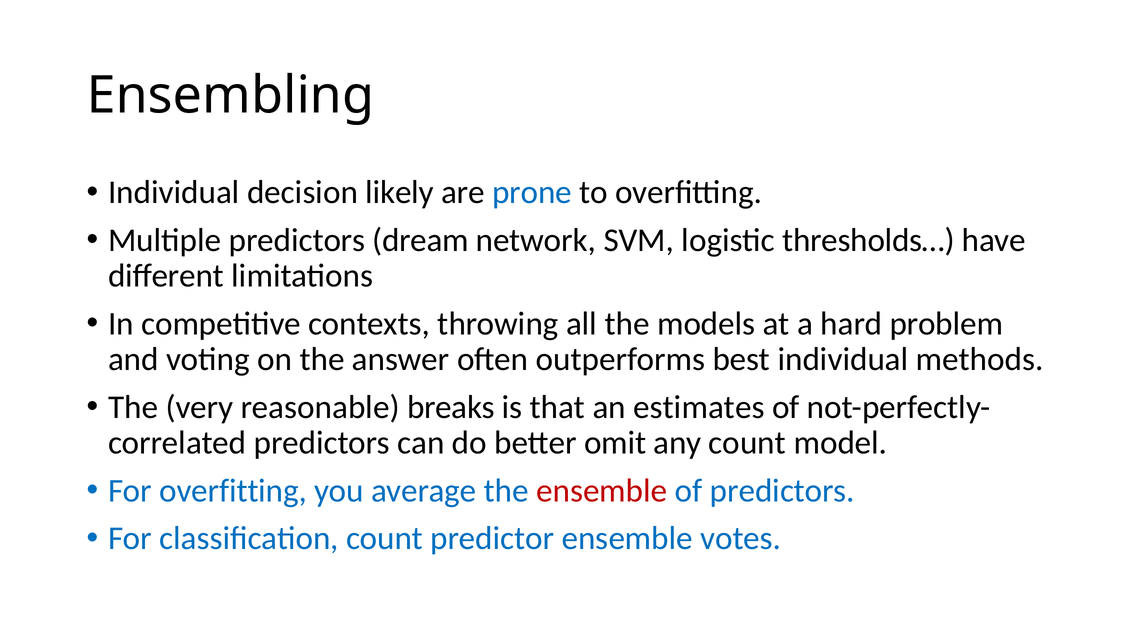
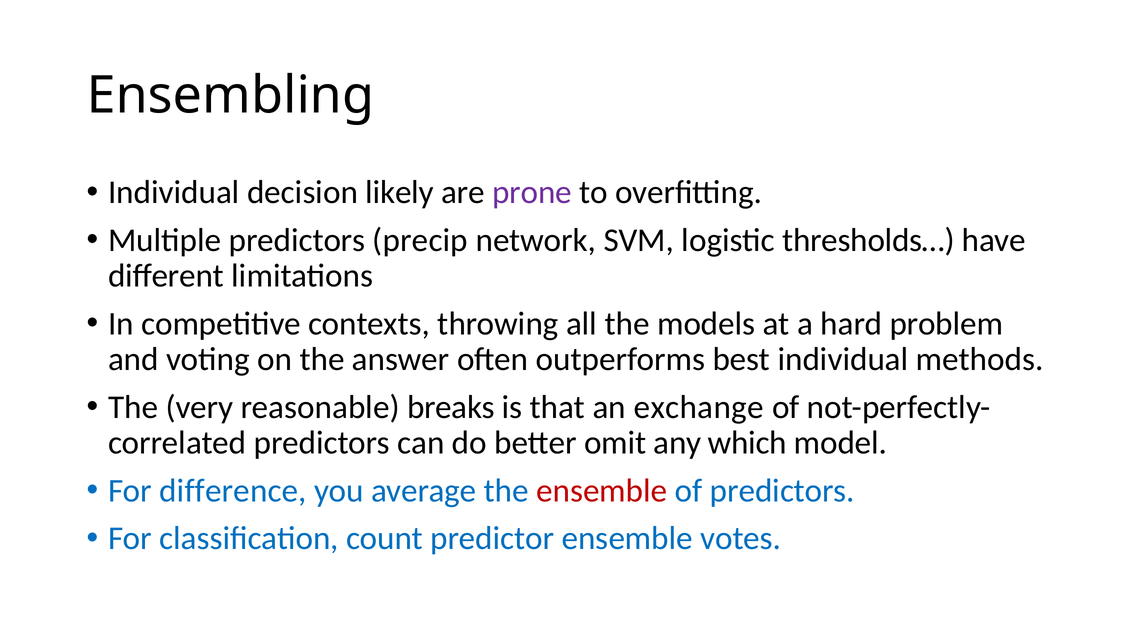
prone colour: blue -> purple
dream: dream -> precip
estimates: estimates -> exchange
any count: count -> which
For overfitting: overfitting -> difference
